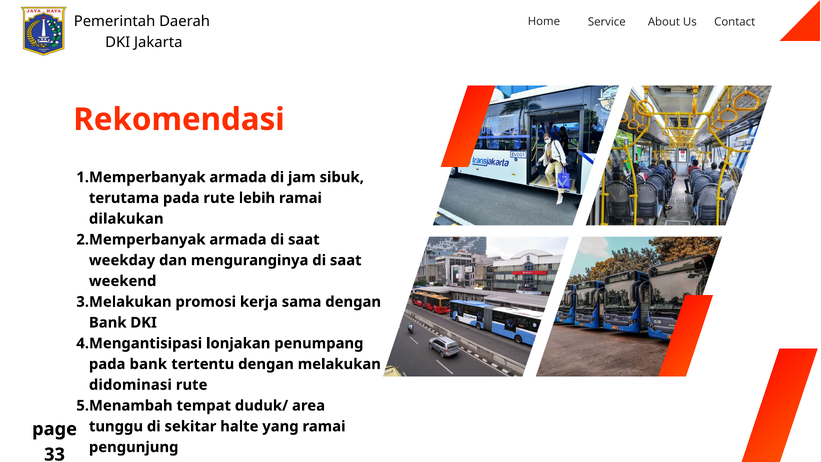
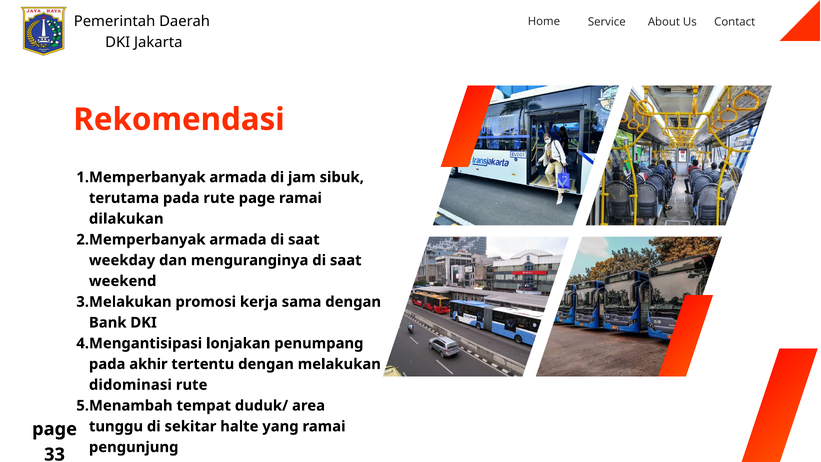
rute lebih: lebih -> page
pada bank: bank -> akhir
